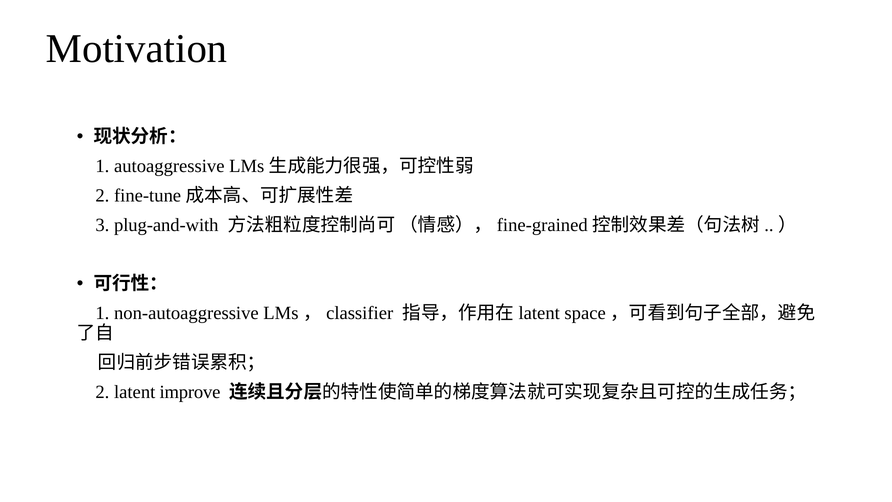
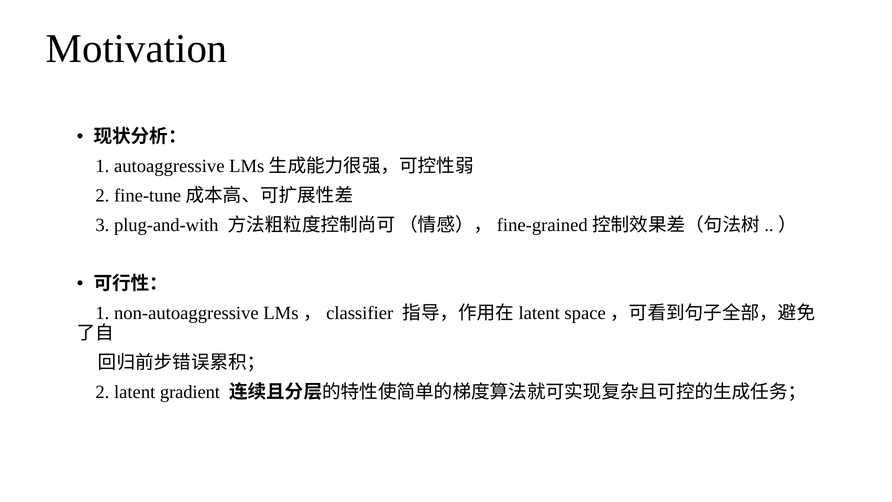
improve: improve -> gradient
